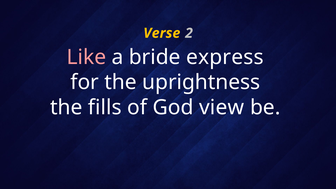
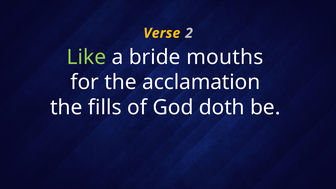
Like colour: pink -> light green
express: express -> mouths
uprightness: uprightness -> acclamation
view: view -> doth
